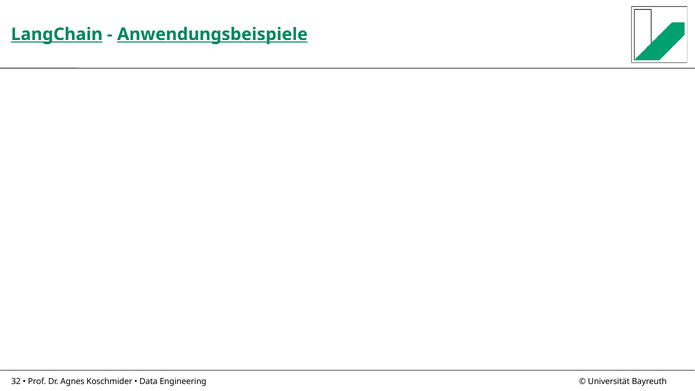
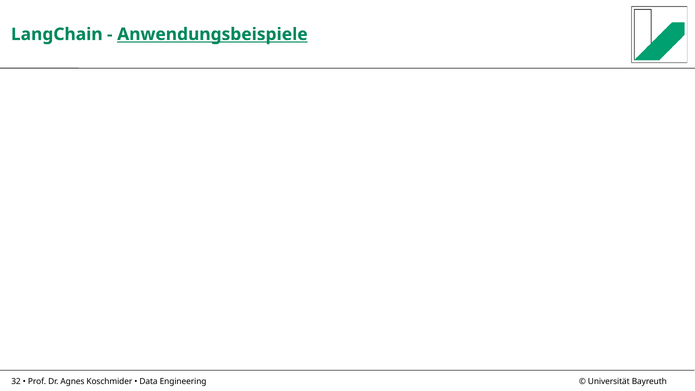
LangChain underline: present -> none
